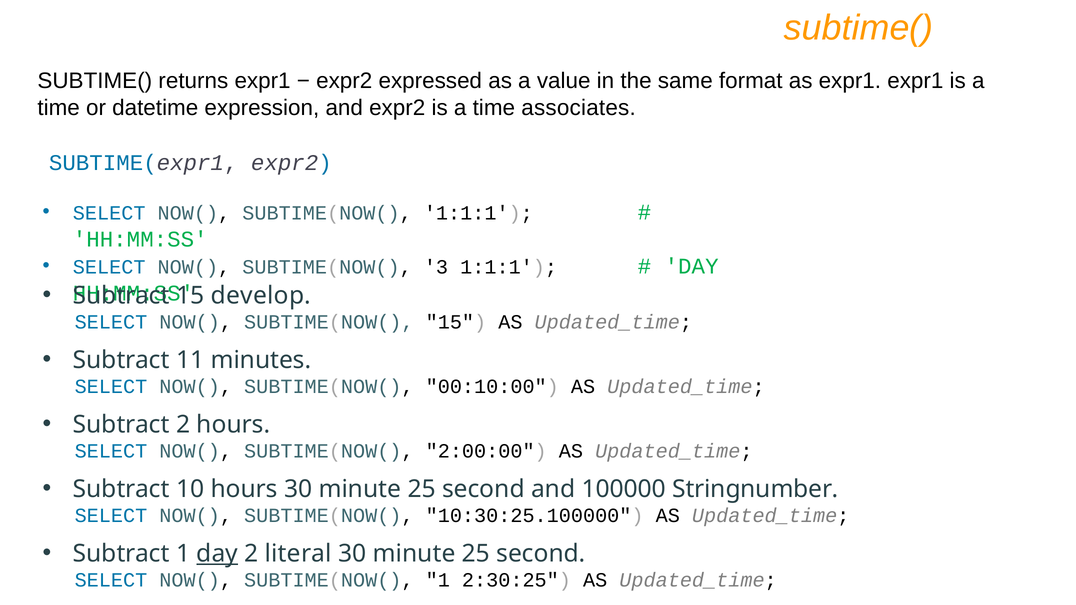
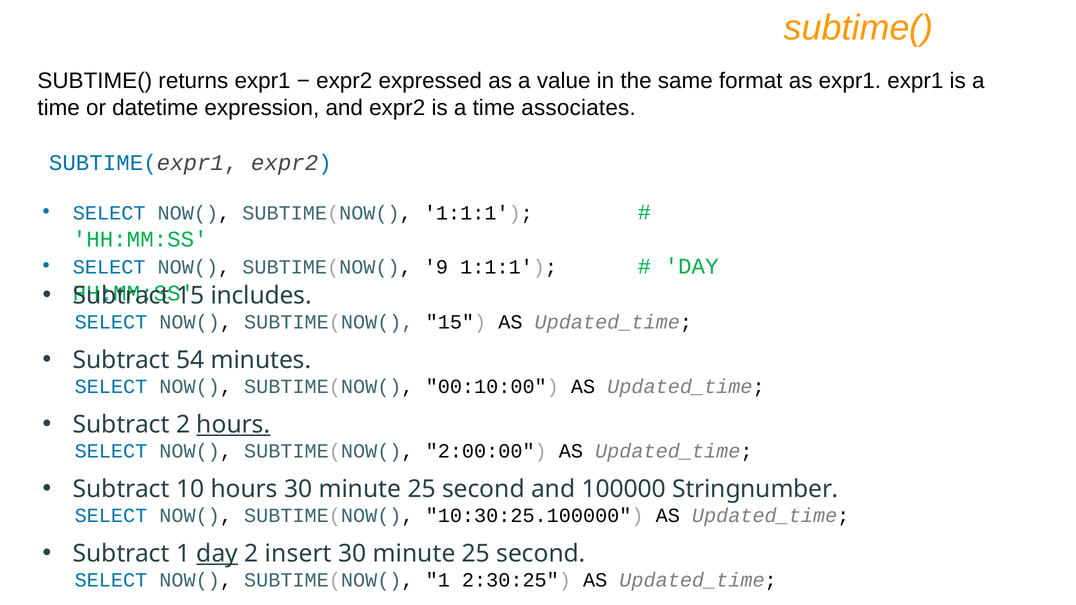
3: 3 -> 9
develop: develop -> includes
11: 11 -> 54
hours at (233, 425) underline: none -> present
literal: literal -> insert
